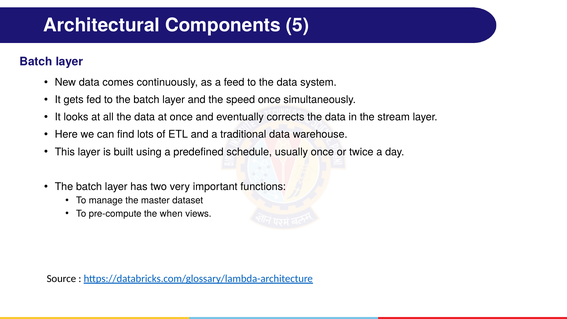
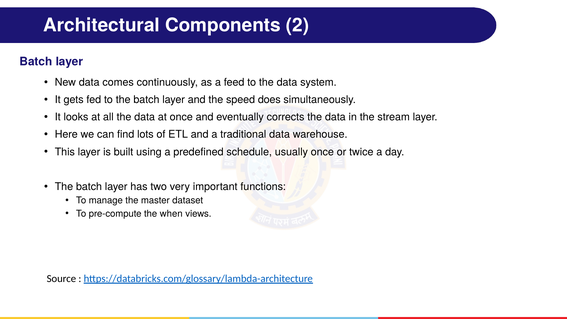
5: 5 -> 2
speed once: once -> does
